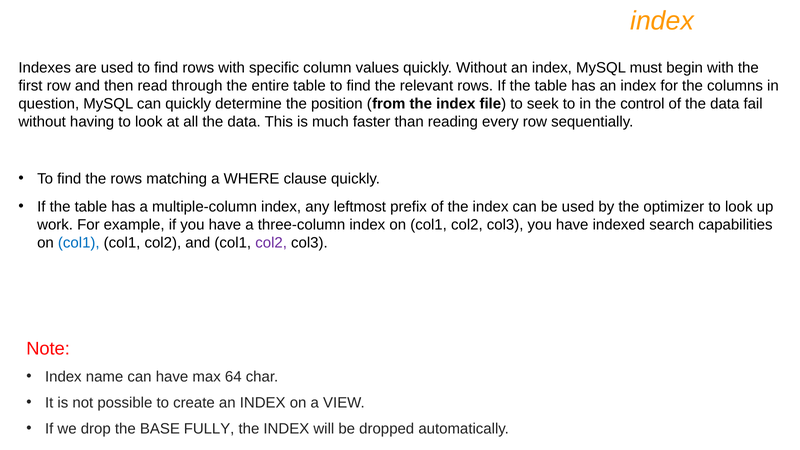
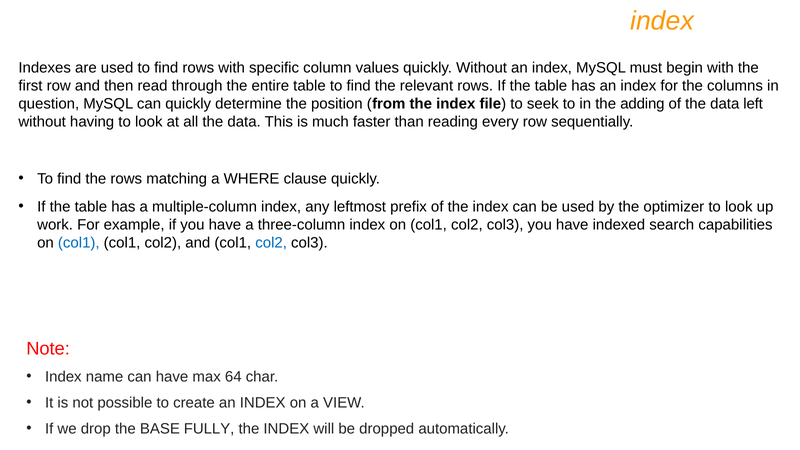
control: control -> adding
fail: fail -> left
col2 at (271, 243) colour: purple -> blue
